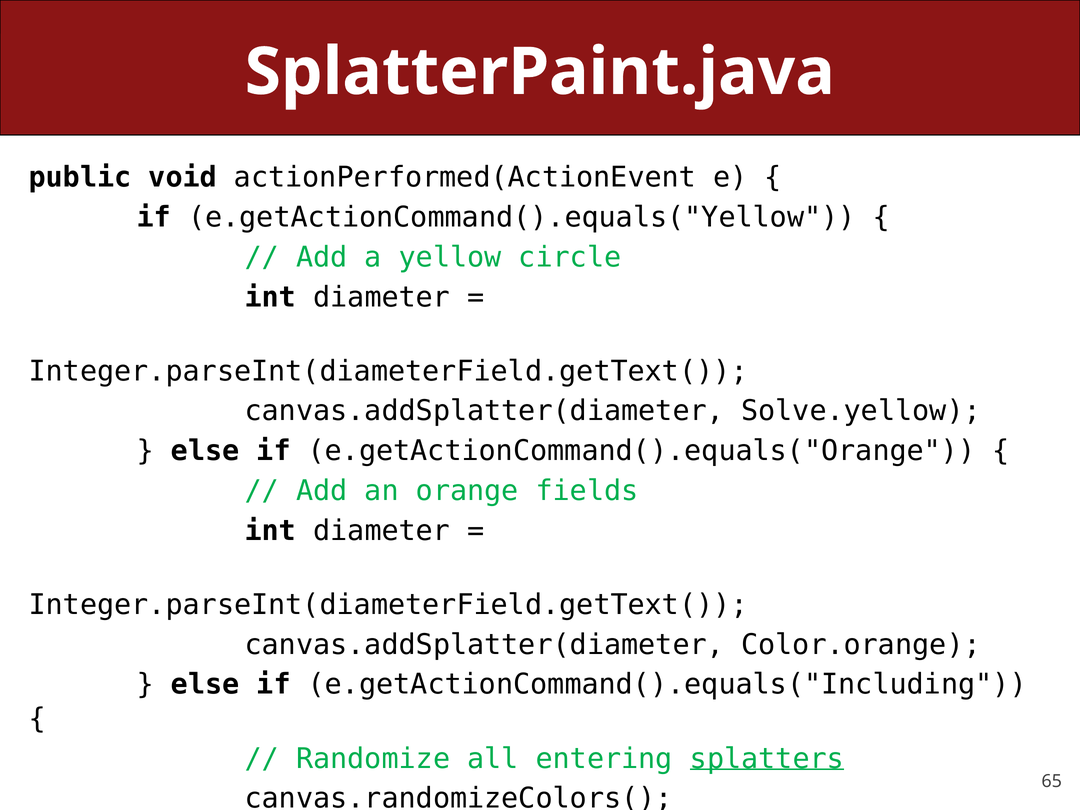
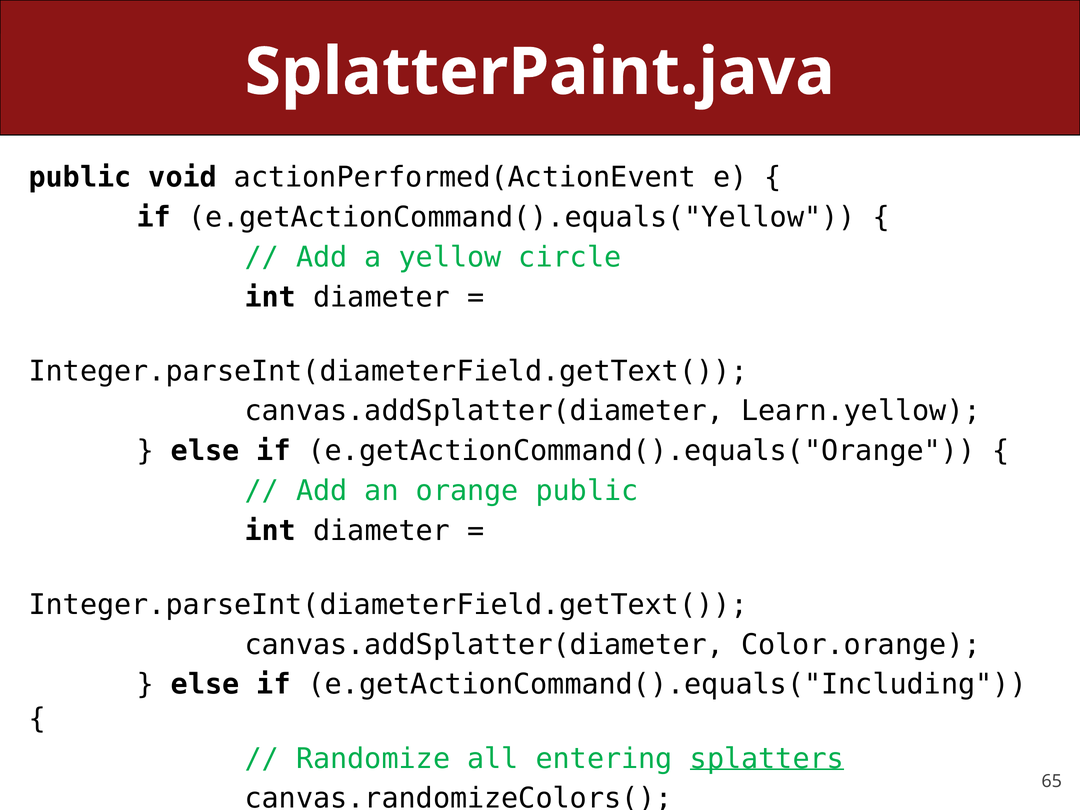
Solve.yellow: Solve.yellow -> Learn.yellow
orange fields: fields -> public
